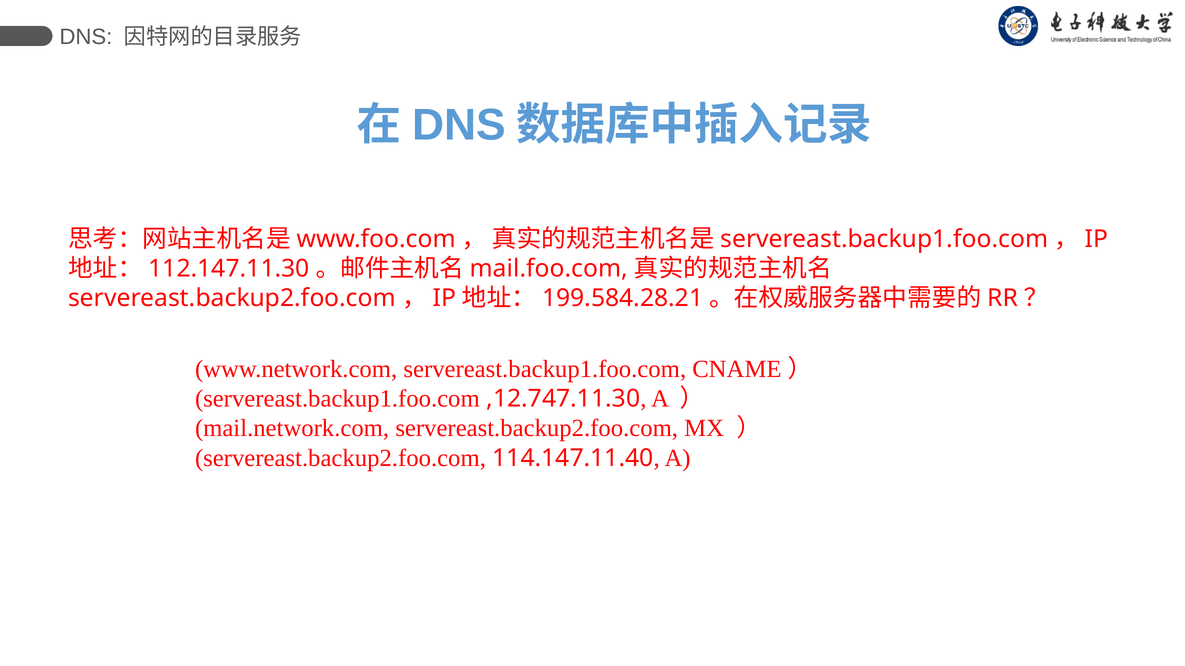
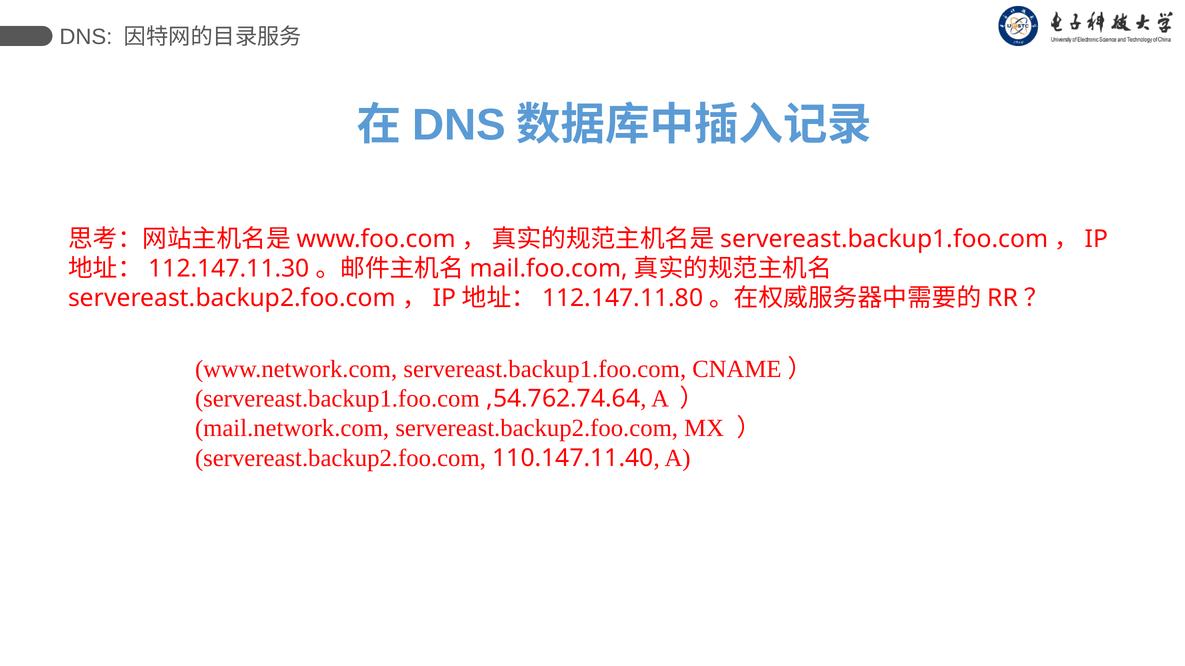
199.584.28.21: 199.584.28.21 -> 112.147.11.80
,12.747.11.30: ,12.747.11.30 -> ,54.762.74.64
114.147.11.40: 114.147.11.40 -> 110.147.11.40
